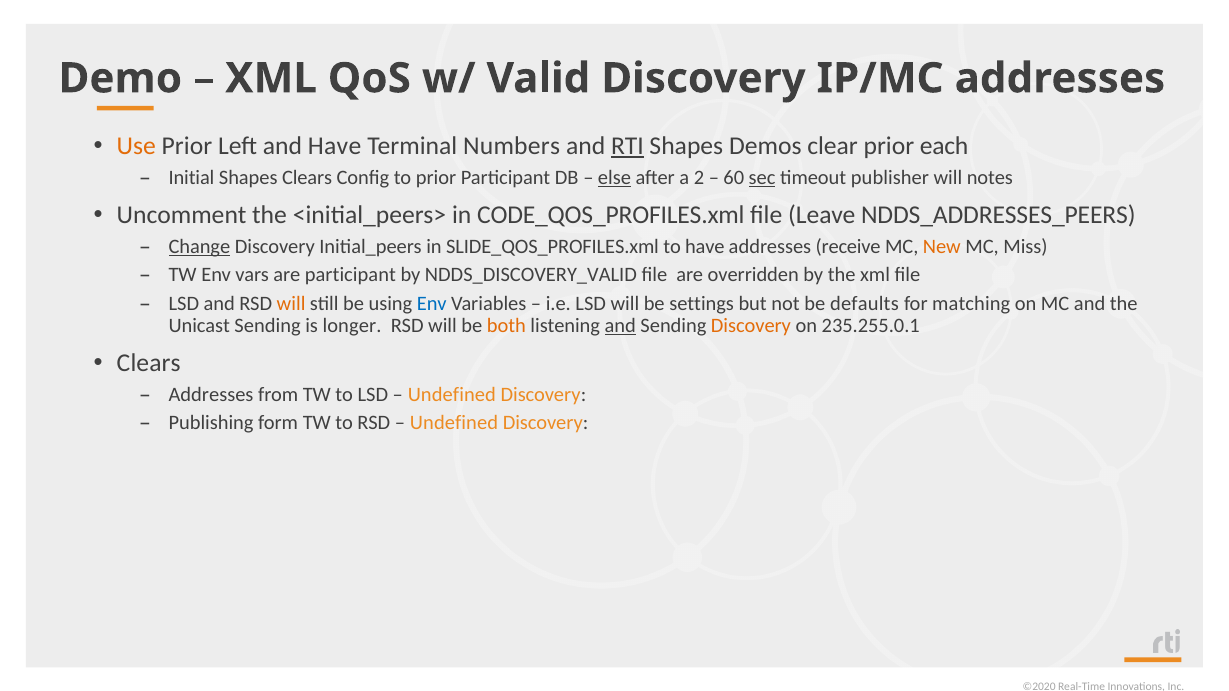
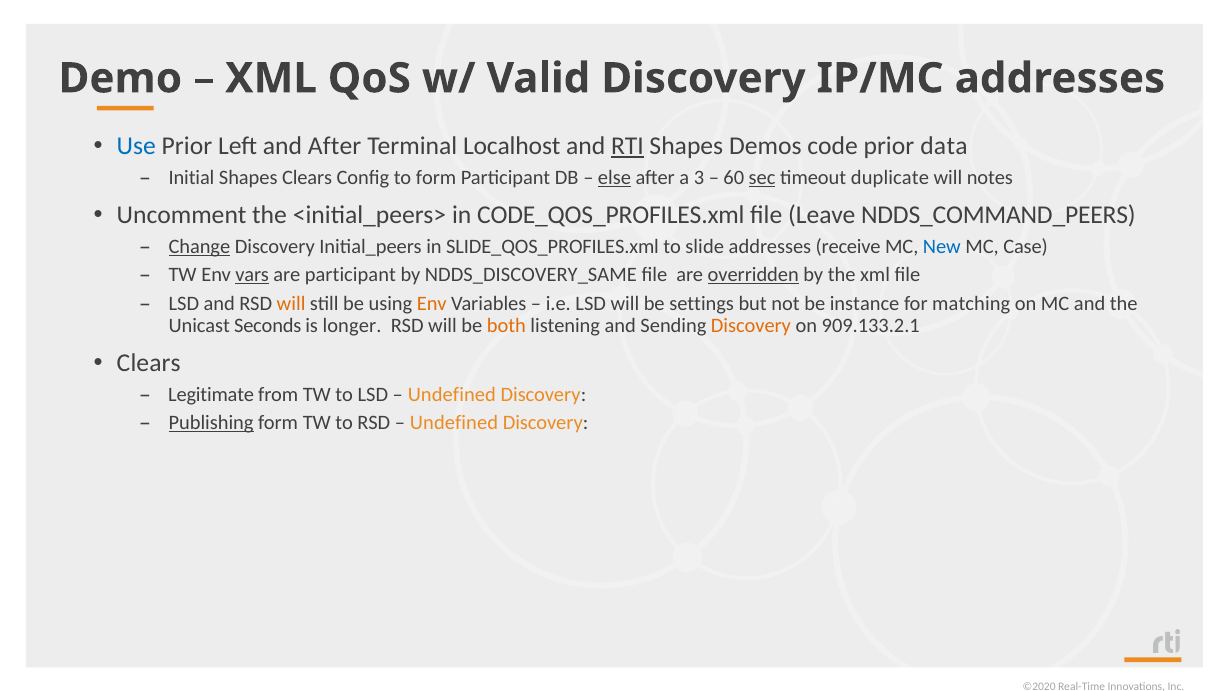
Use colour: orange -> blue
and Have: Have -> After
Numbers: Numbers -> Localhost
clear: clear -> code
each: each -> data
to prior: prior -> form
2: 2 -> 3
publisher: publisher -> duplicate
NDDS_ADDRESSES_PEERS: NDDS_ADDRESSES_PEERS -> NDDS_COMMAND_PEERS
to have: have -> slide
New colour: orange -> blue
Miss: Miss -> Case
vars underline: none -> present
NDDS_DISCOVERY_VALID: NDDS_DISCOVERY_VALID -> NDDS_DISCOVERY_SAME
overridden underline: none -> present
Env at (432, 303) colour: blue -> orange
defaults: defaults -> instance
Unicast Sending: Sending -> Seconds
and at (620, 326) underline: present -> none
235.255.0.1: 235.255.0.1 -> 909.133.2.1
Addresses at (211, 394): Addresses -> Legitimate
Publishing underline: none -> present
